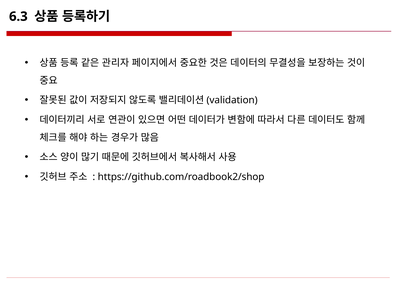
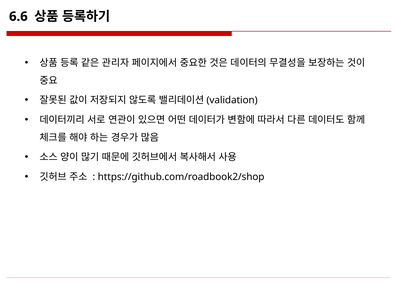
6.3: 6.3 -> 6.6
